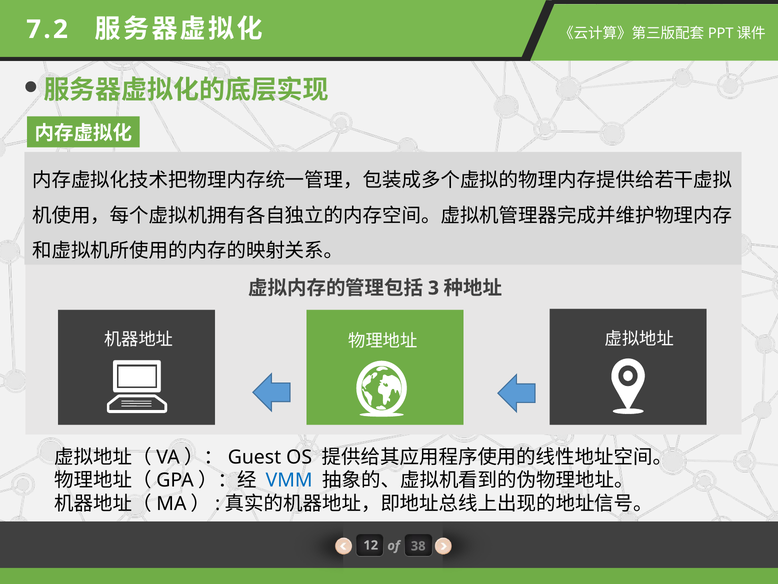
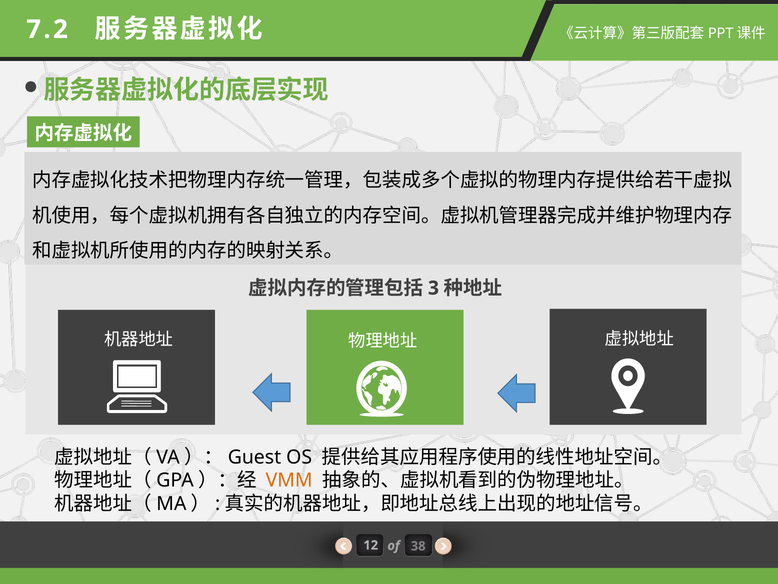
VMM colour: blue -> orange
